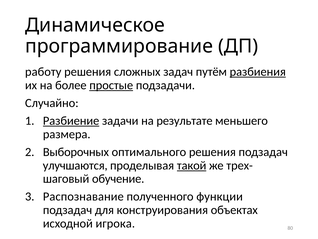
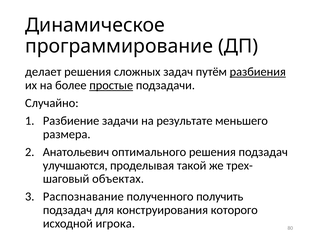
работу: работу -> делает
Разбиение underline: present -> none
Выборочных: Выборочных -> Анатольевич
такой underline: present -> none
обучение: обучение -> объектах
функции: функции -> получить
объектах: объектах -> которого
